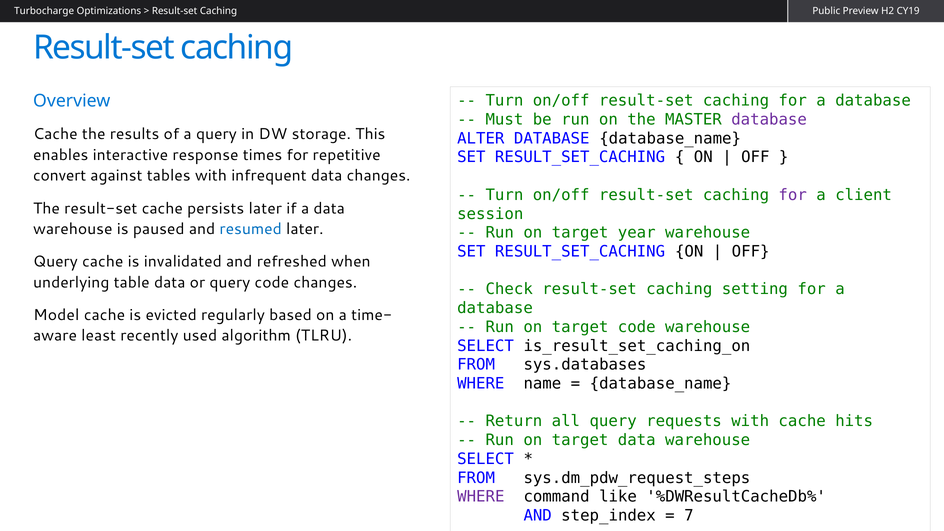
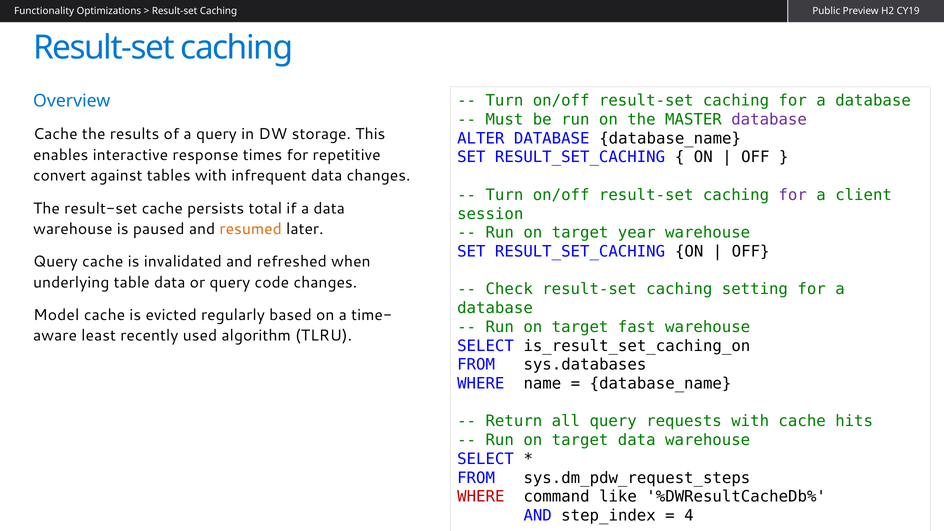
Turbocharge: Turbocharge -> Functionality
persists later: later -> total
resumed colour: blue -> orange
target code: code -> fast
WHERE at (481, 497) colour: purple -> red
7: 7 -> 4
